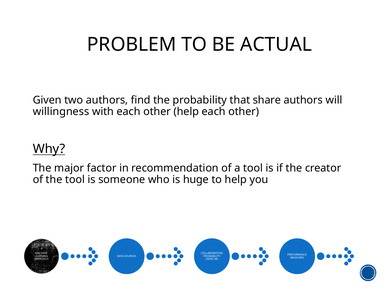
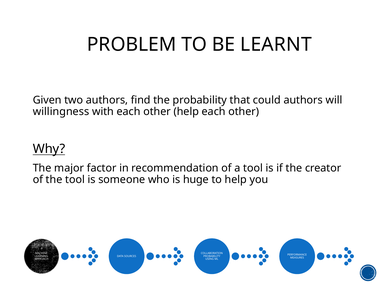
ACTUAL: ACTUAL -> LEARNT
share: share -> could
